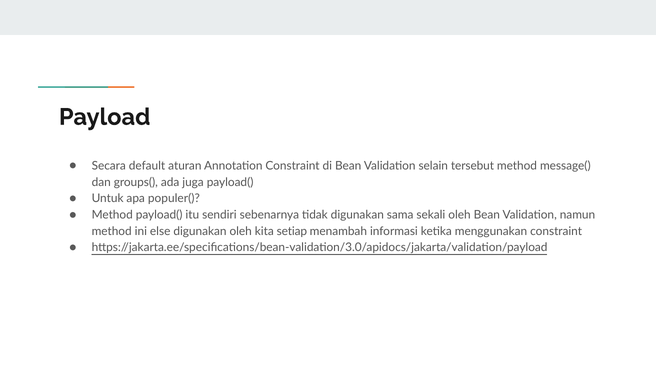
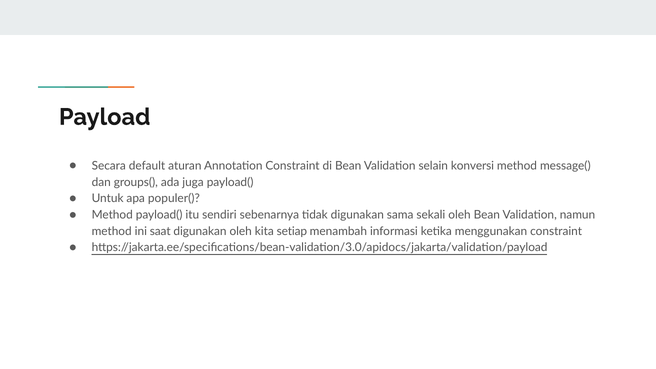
tersebut: tersebut -> konversi
else: else -> saat
